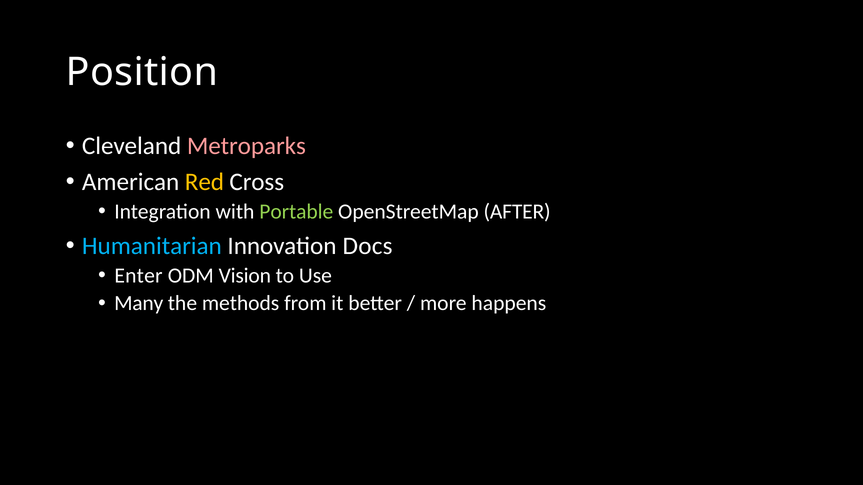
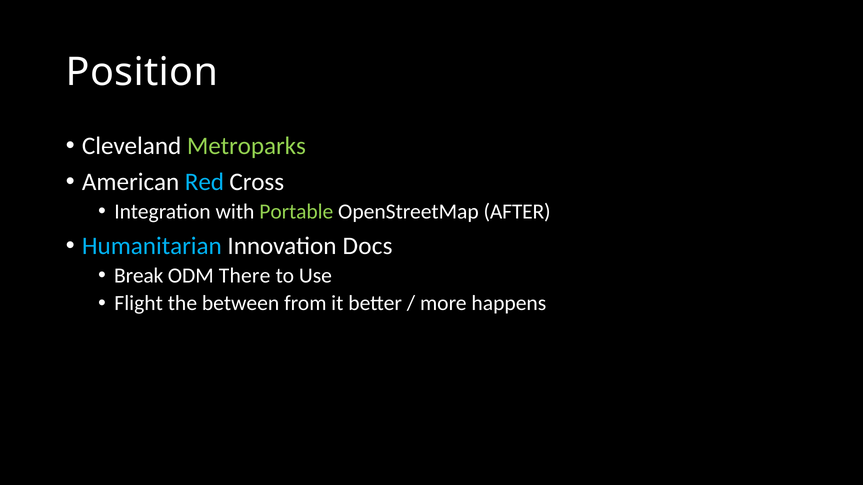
Metroparks colour: pink -> light green
Red colour: yellow -> light blue
Enter: Enter -> Break
Vision: Vision -> There
Many: Many -> Flight
methods: methods -> between
